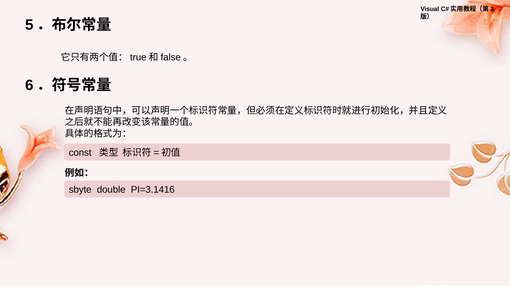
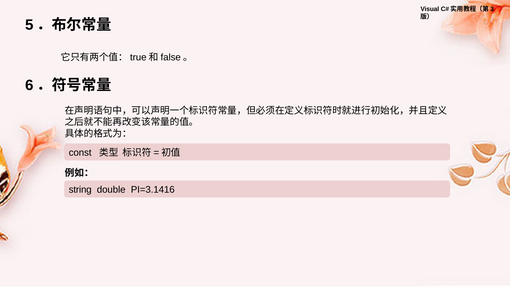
sbyte: sbyte -> string
